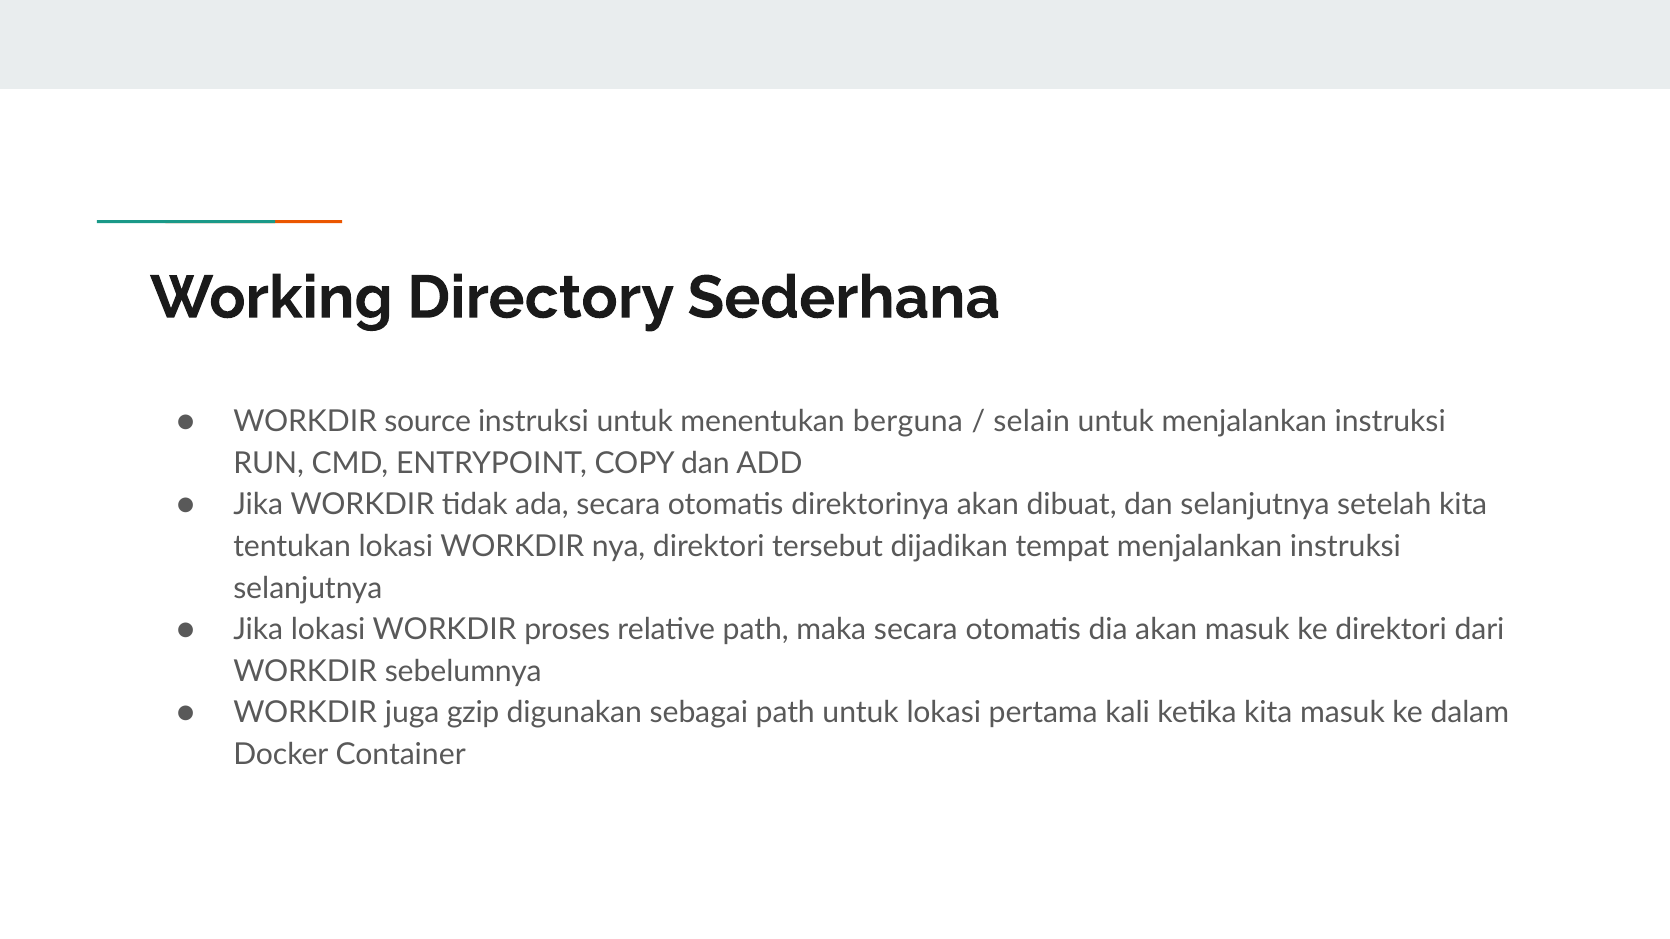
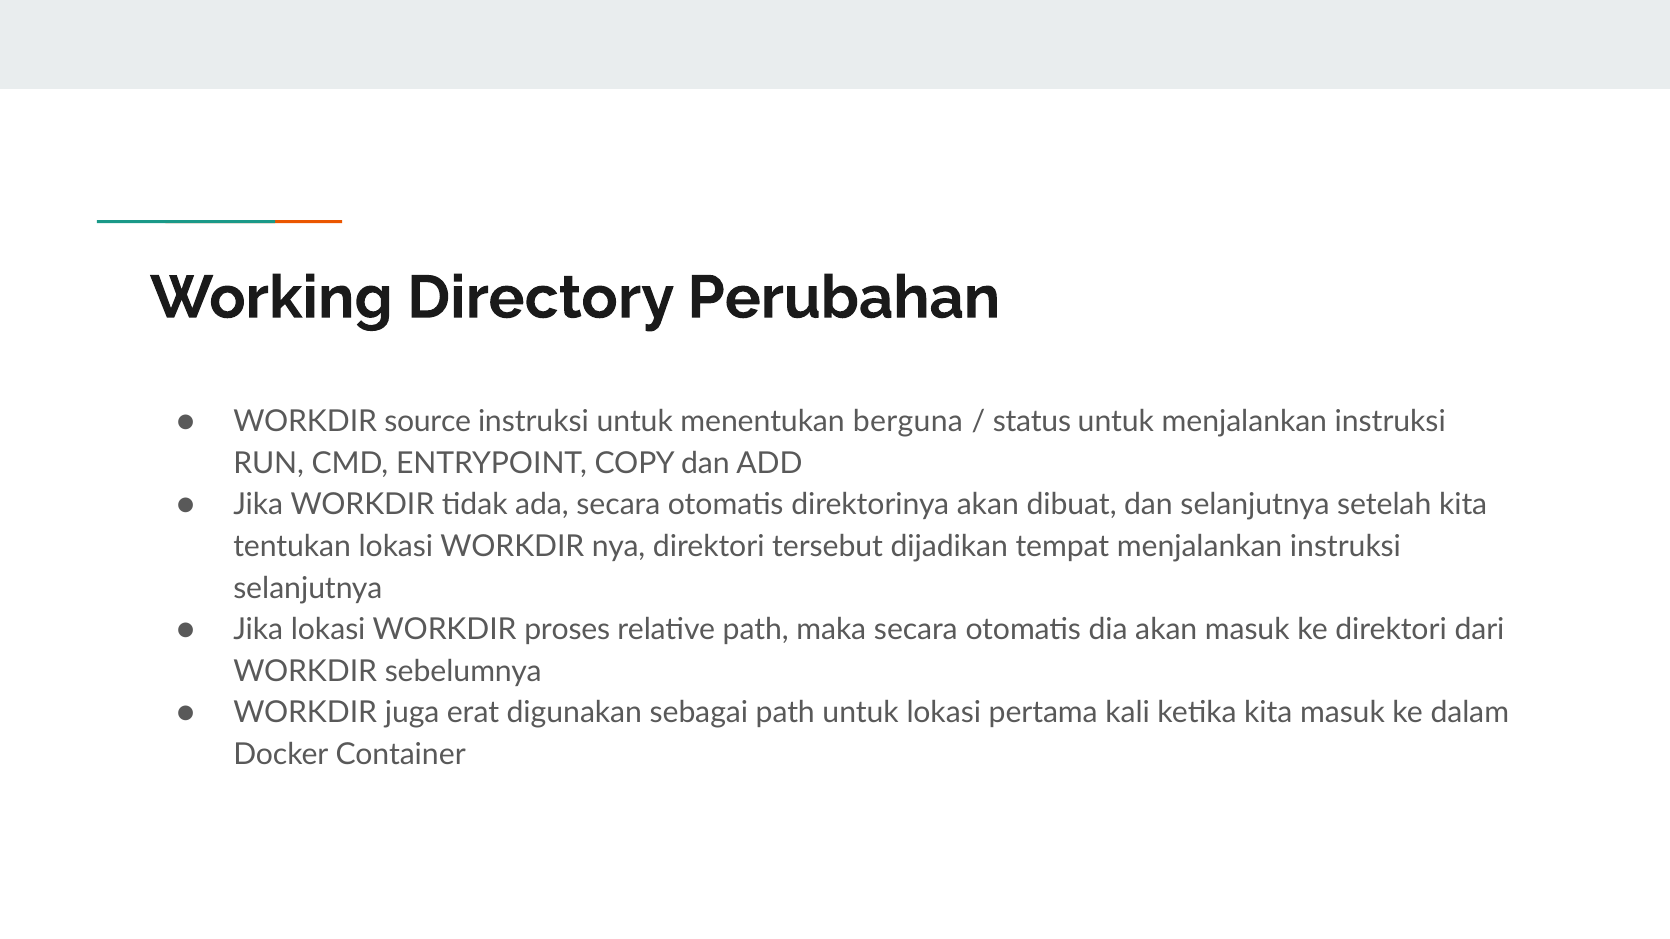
Sederhana: Sederhana -> Perubahan
selain: selain -> status
gzip: gzip -> erat
